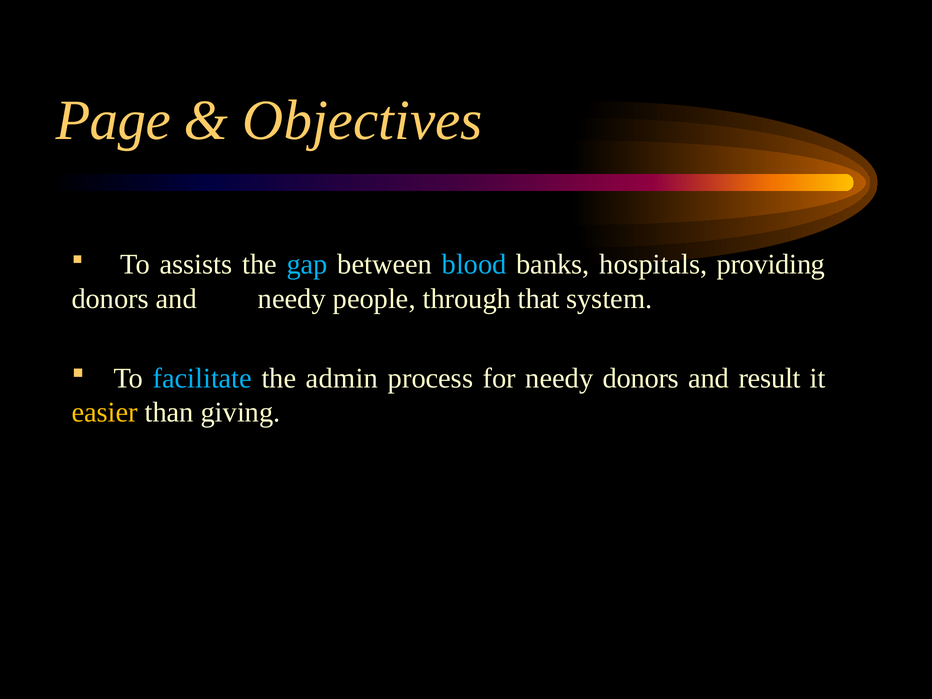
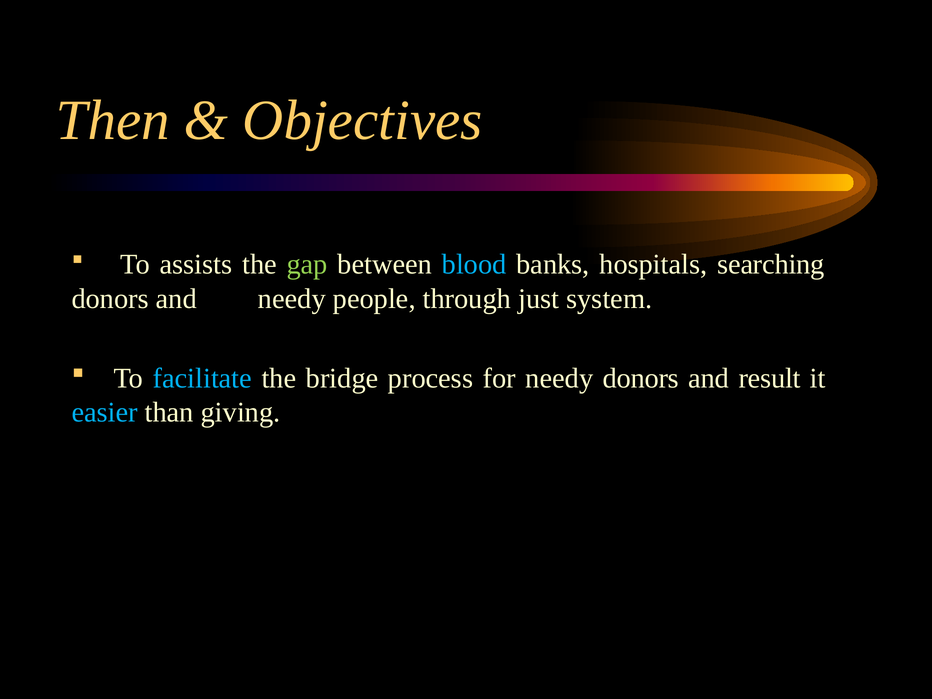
Page: Page -> Then
gap colour: light blue -> light green
providing: providing -> searching
that: that -> just
admin: admin -> bridge
easier colour: yellow -> light blue
